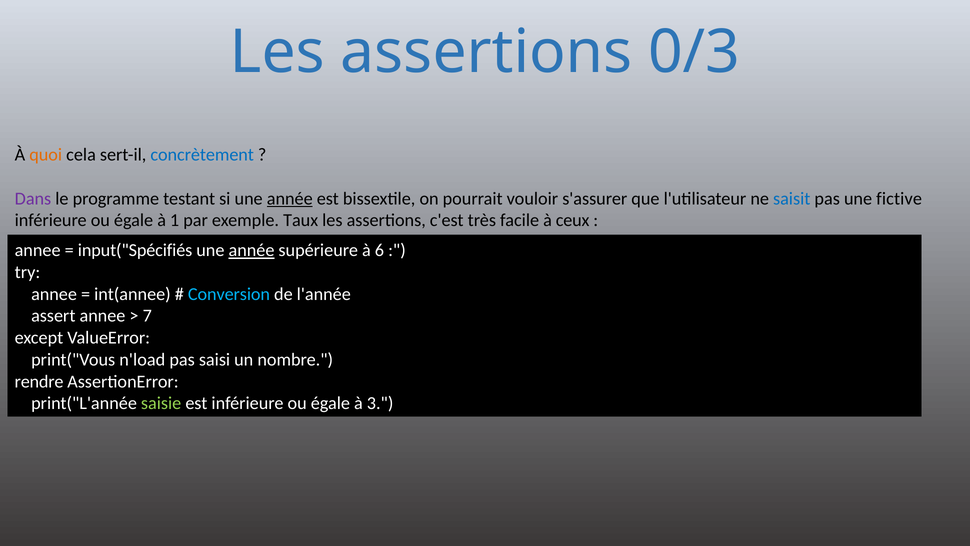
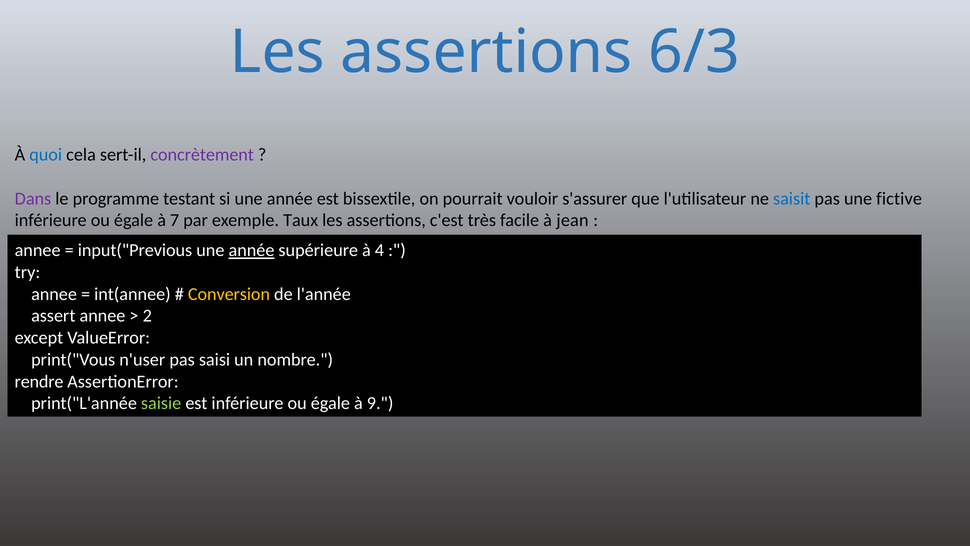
0/3: 0/3 -> 6/3
quoi colour: orange -> blue
concrètement colour: blue -> purple
année at (290, 198) underline: present -> none
1: 1 -> 7
ceux: ceux -> jean
input("Spécifiés: input("Spécifiés -> input("Previous
6: 6 -> 4
Conversion colour: light blue -> yellow
7: 7 -> 2
n'load: n'load -> n'user
3: 3 -> 9
